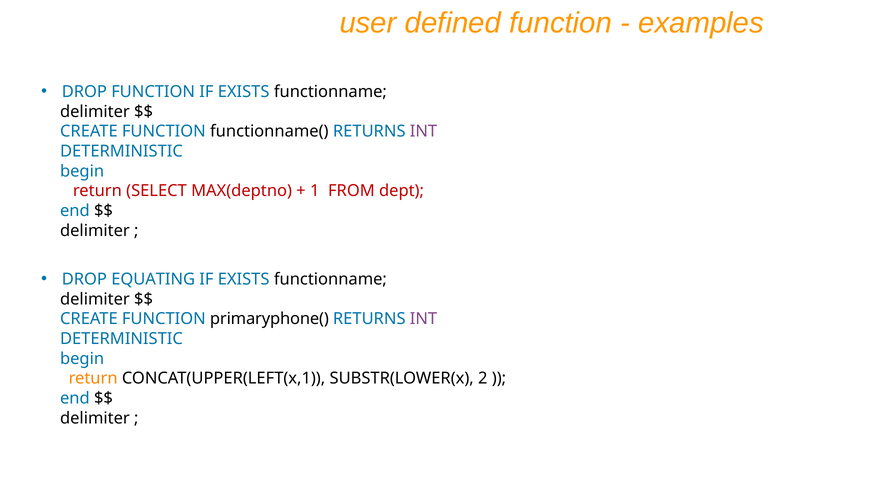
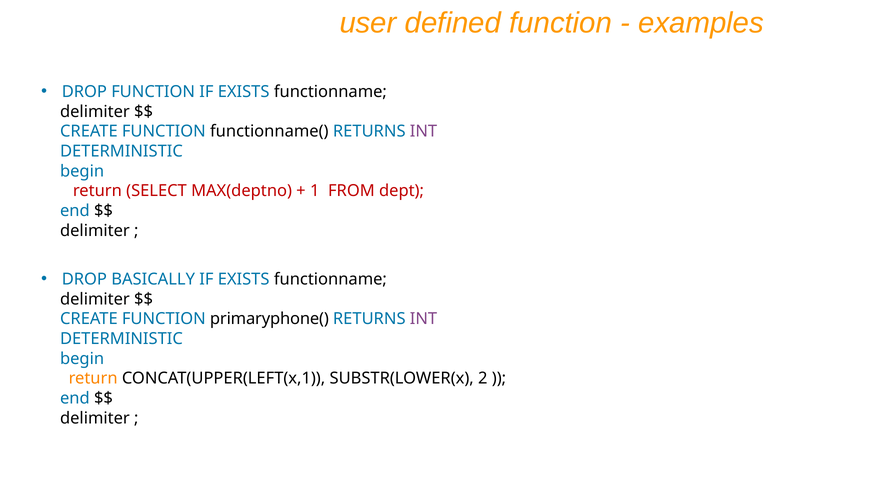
EQUATING: EQUATING -> BASICALLY
